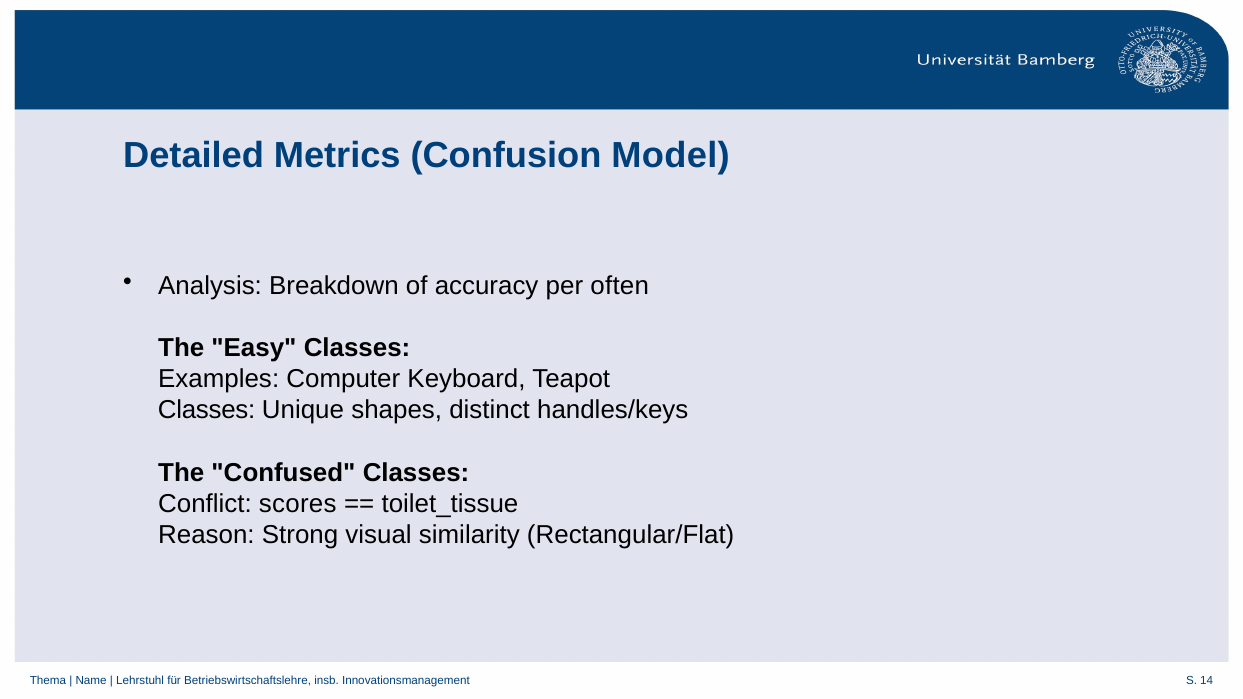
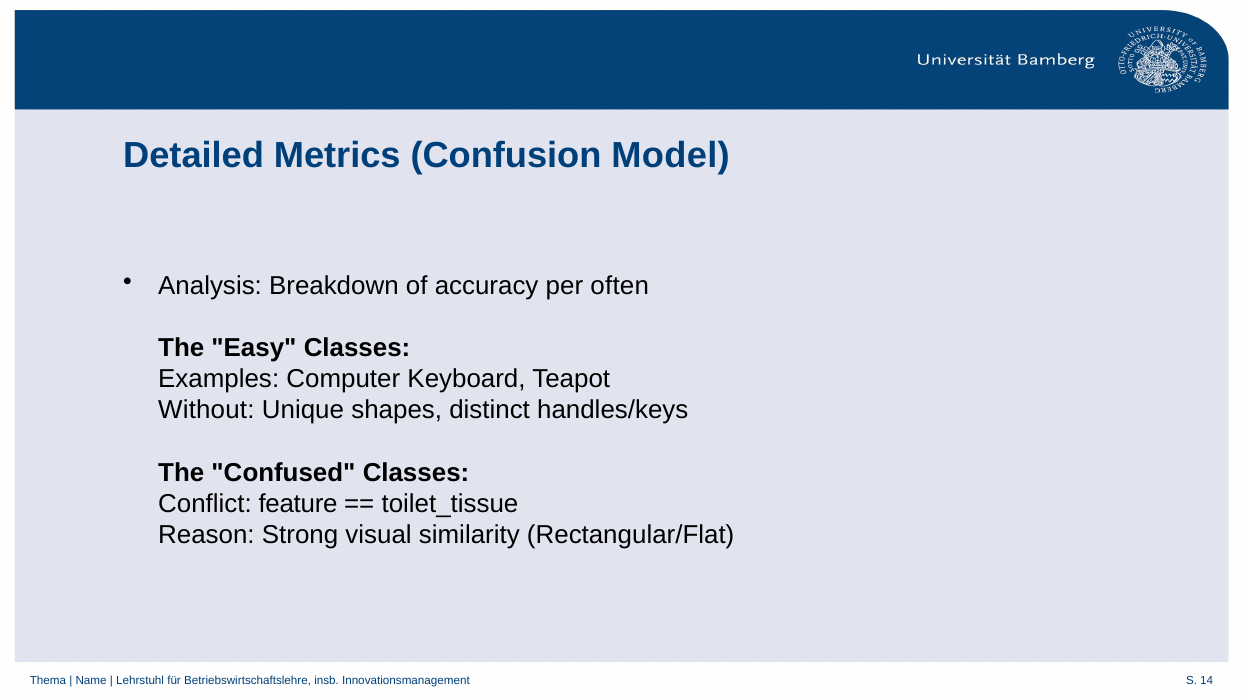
Classes at (207, 411): Classes -> Without
scores: scores -> feature
